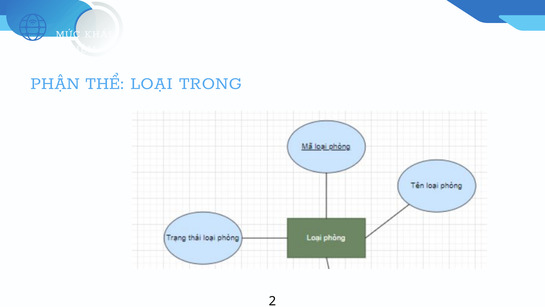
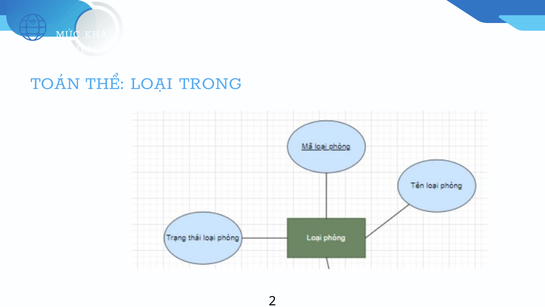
PHẬN: PHẬN -> TOÁN
